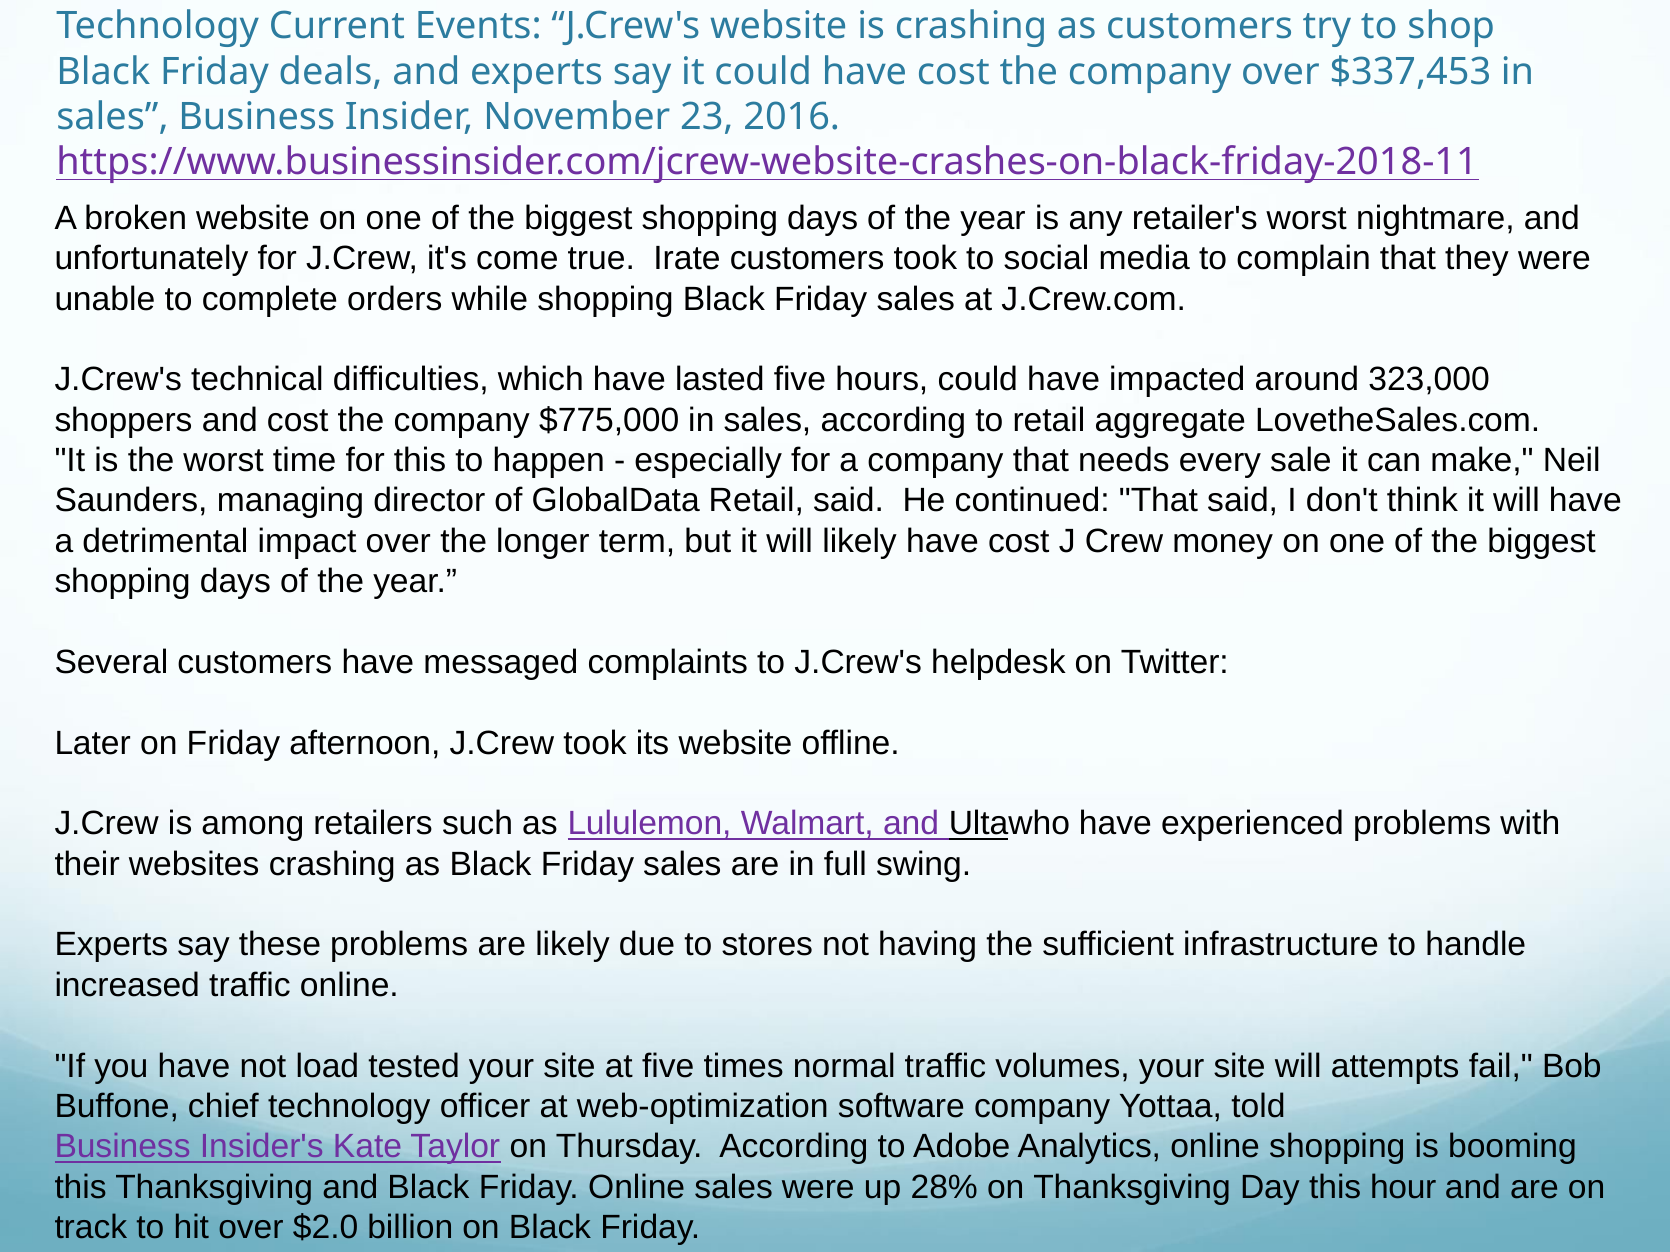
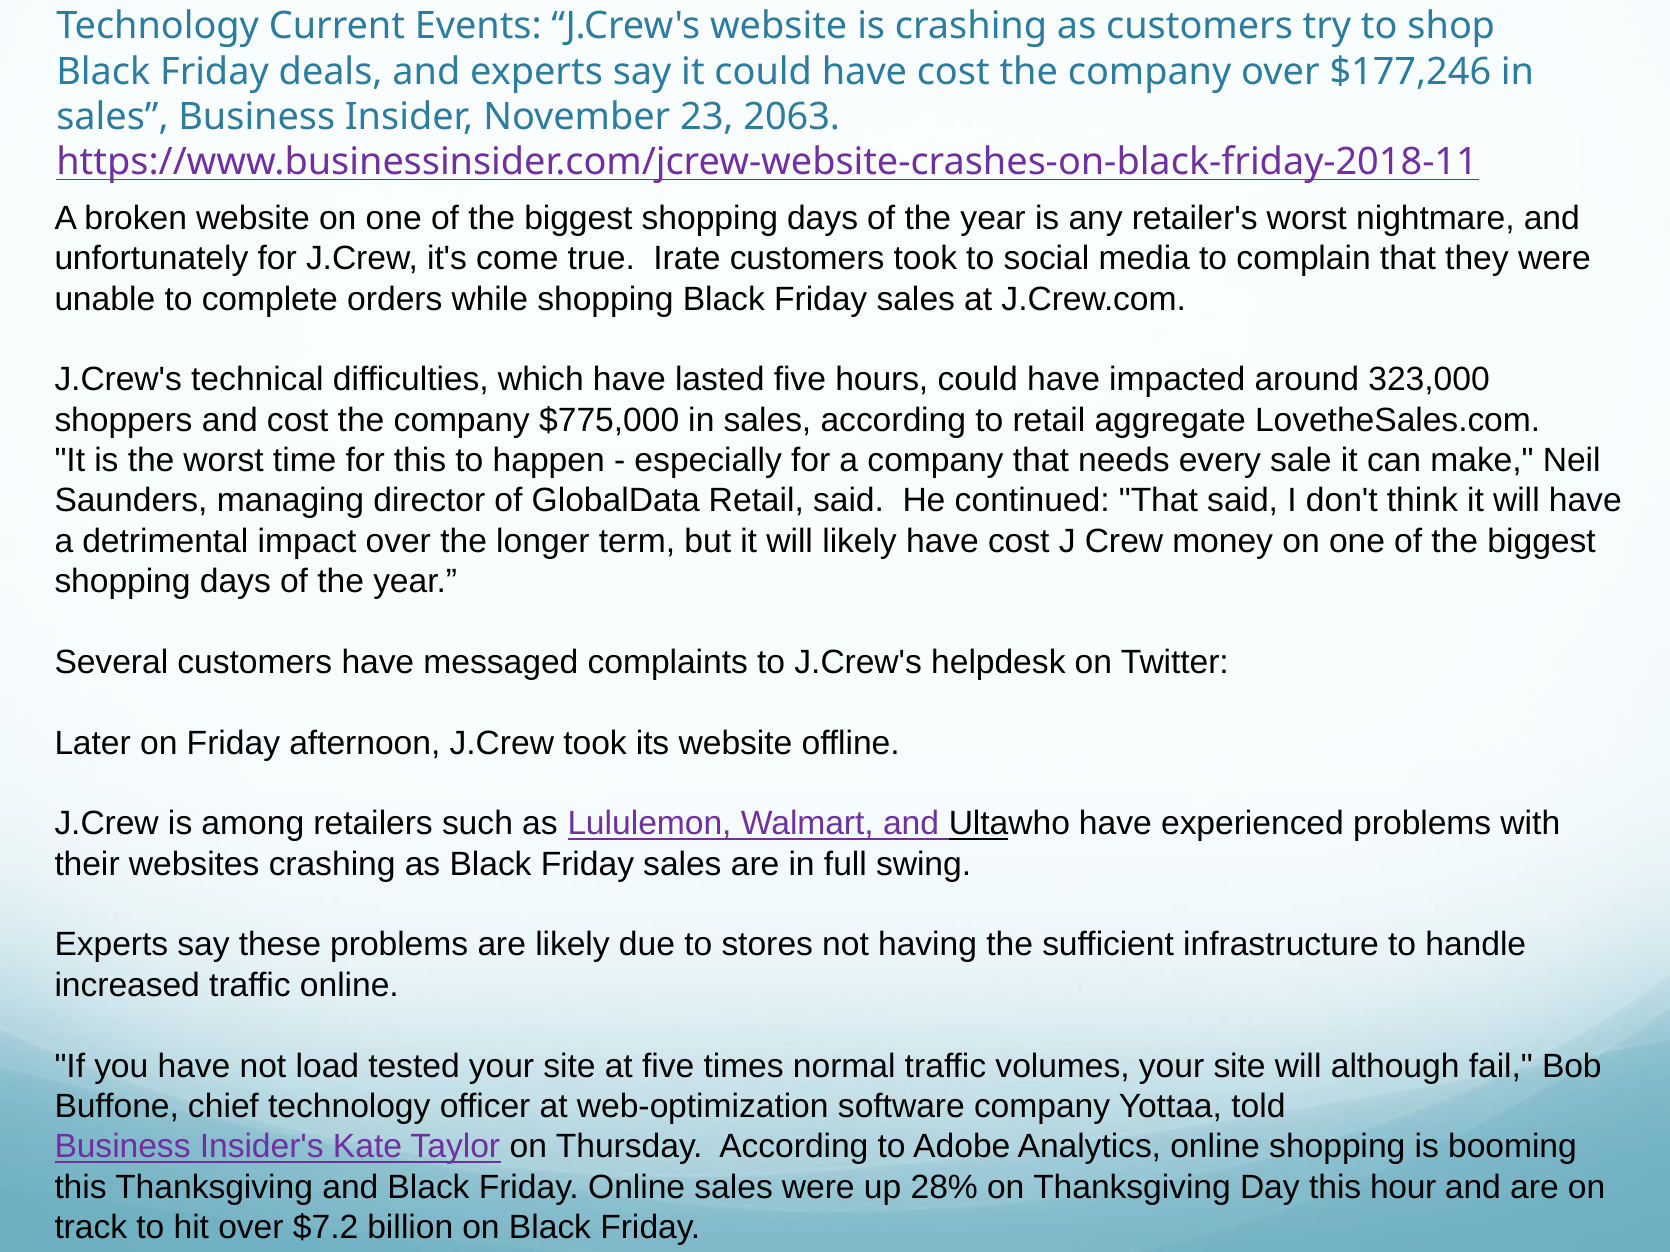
$337,453: $337,453 -> $177,246
2016: 2016 -> 2063
attempts: attempts -> although
$2.0: $2.0 -> $7.2
